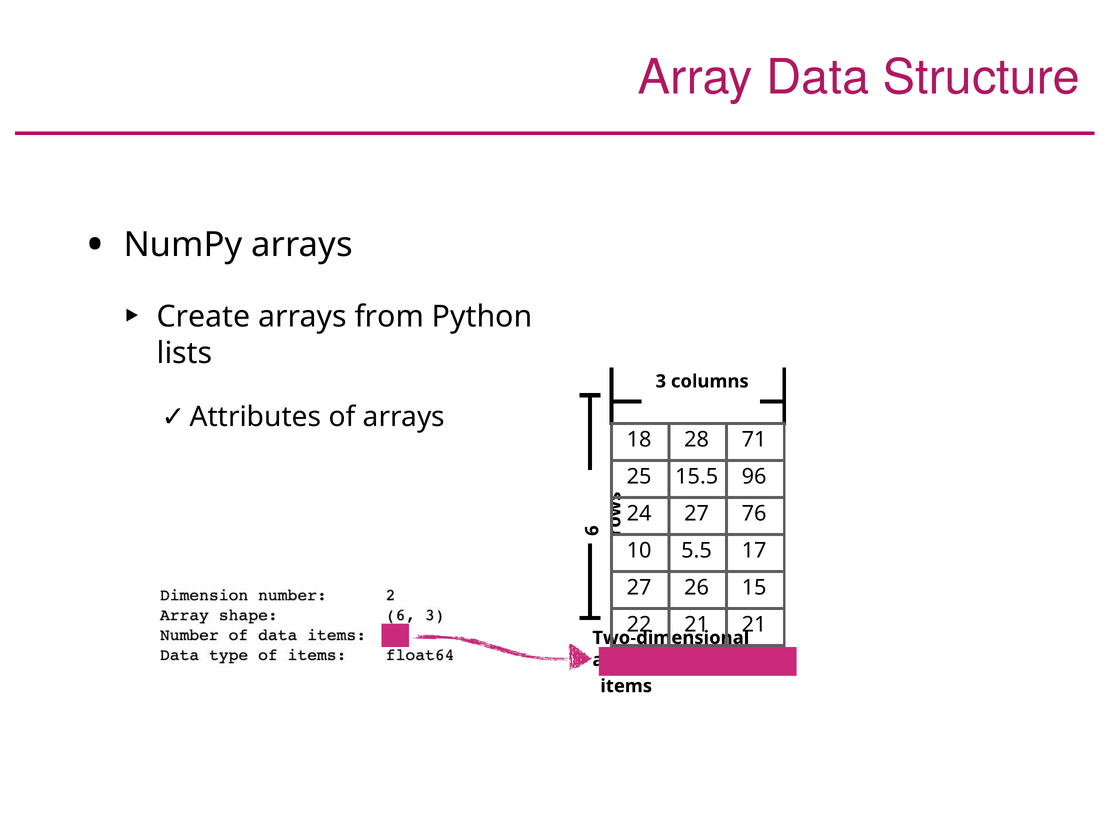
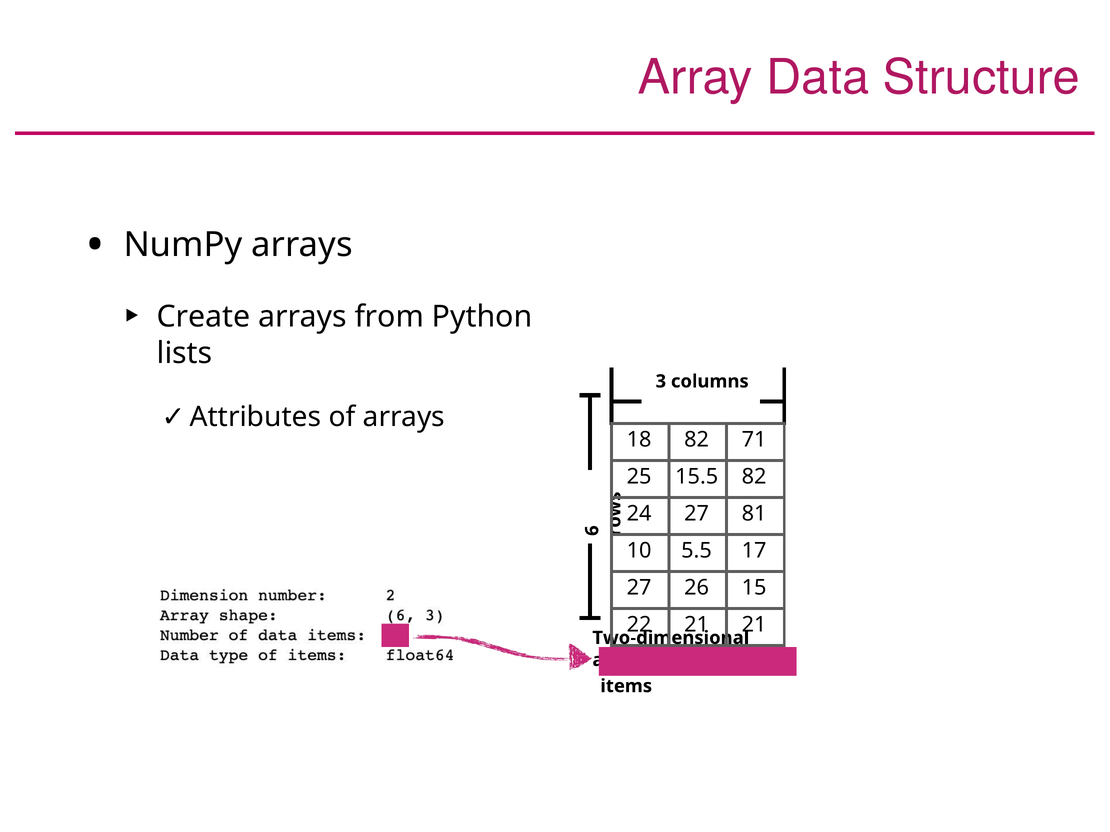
18 28: 28 -> 82
15.5 96: 96 -> 82
76: 76 -> 81
